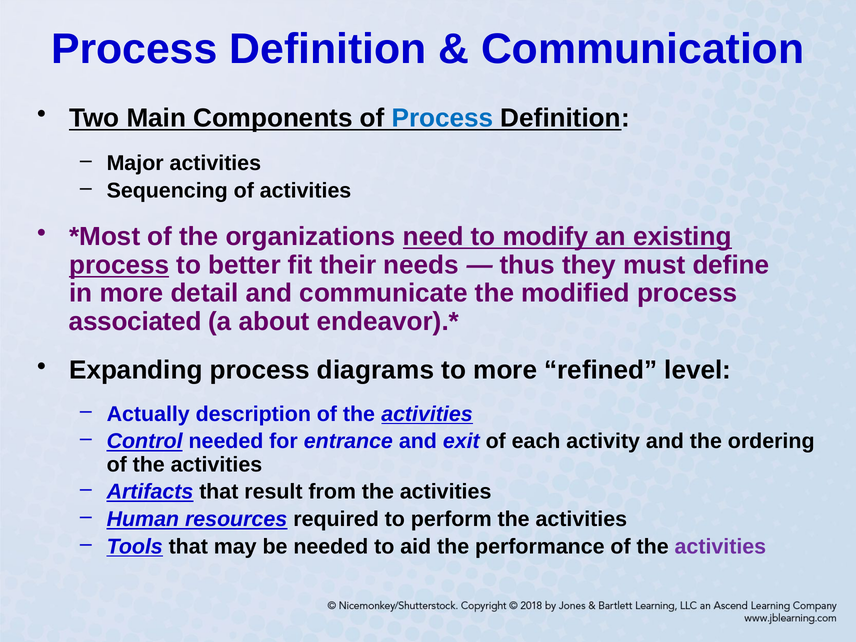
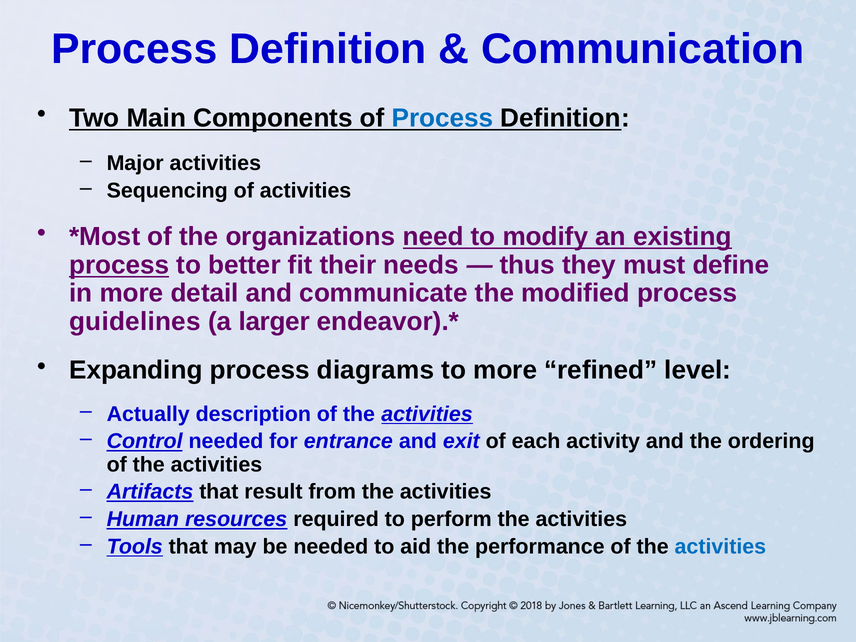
associated: associated -> guidelines
about: about -> larger
activities at (720, 547) colour: purple -> blue
